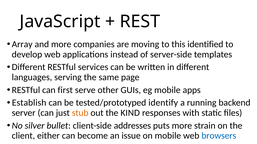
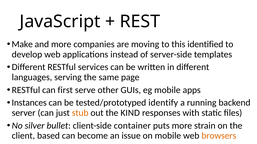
Array: Array -> Make
Establish: Establish -> Instances
addresses: addresses -> container
either: either -> based
browsers colour: blue -> orange
